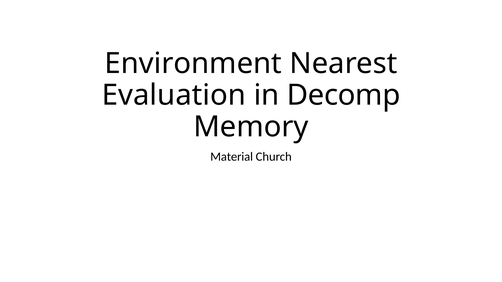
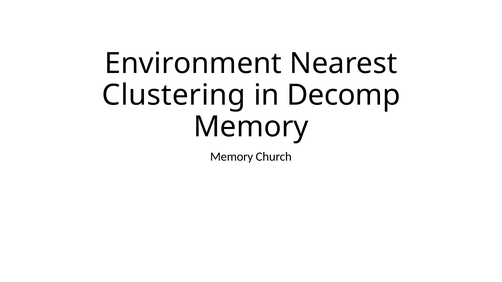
Evaluation: Evaluation -> Clustering
Material at (232, 157): Material -> Memory
